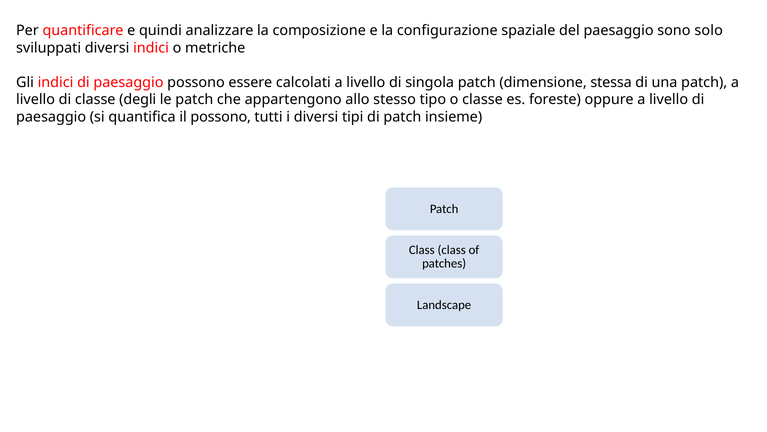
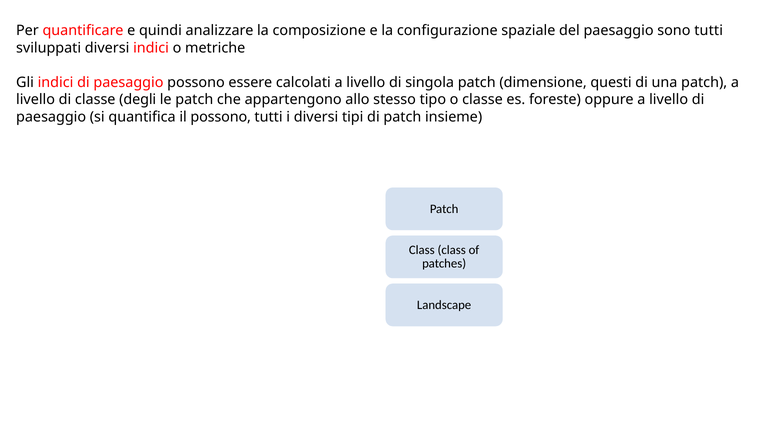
sono solo: solo -> tutti
stessa: stessa -> questi
